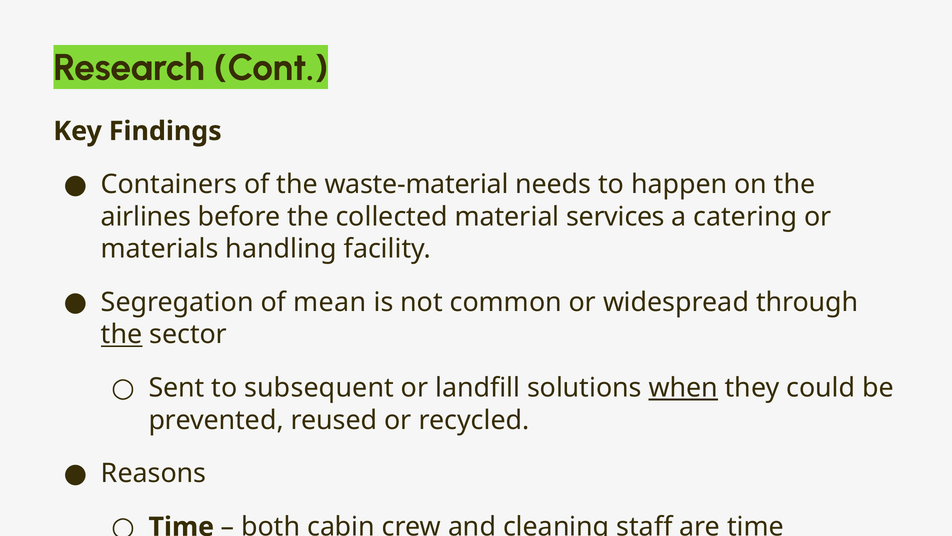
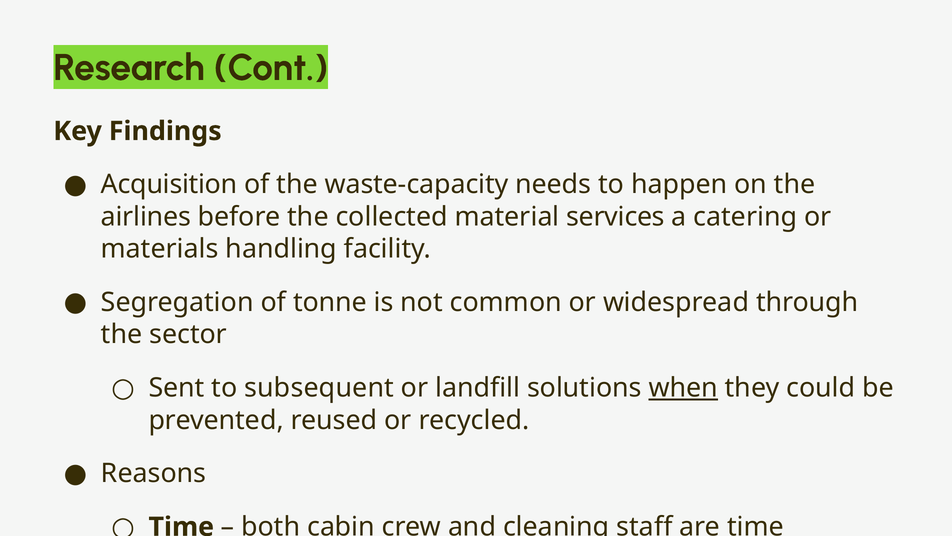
Containers: Containers -> Acquisition
waste-material: waste-material -> waste-capacity
of mean: mean -> tonne
the at (122, 334) underline: present -> none
